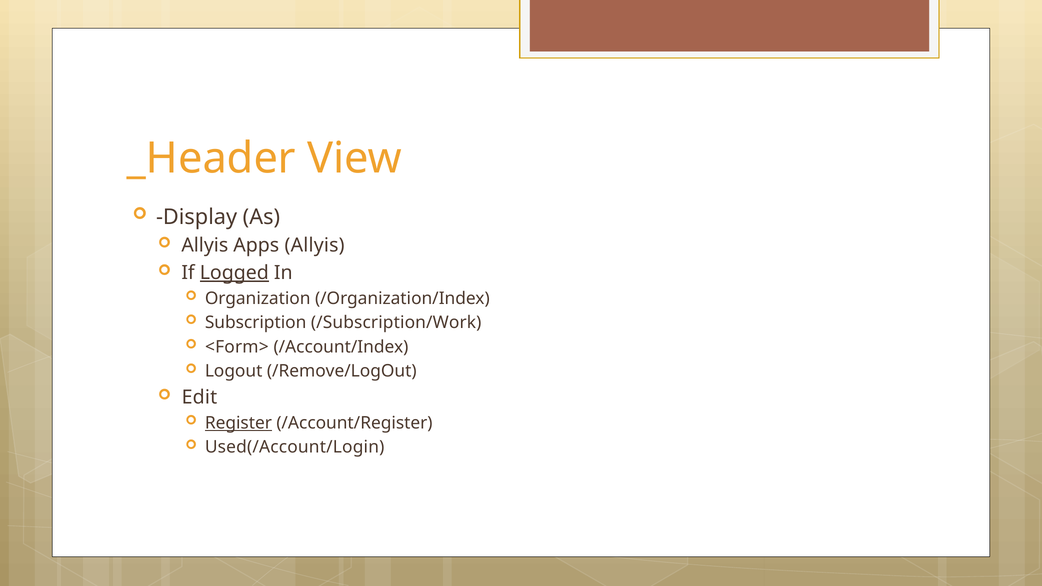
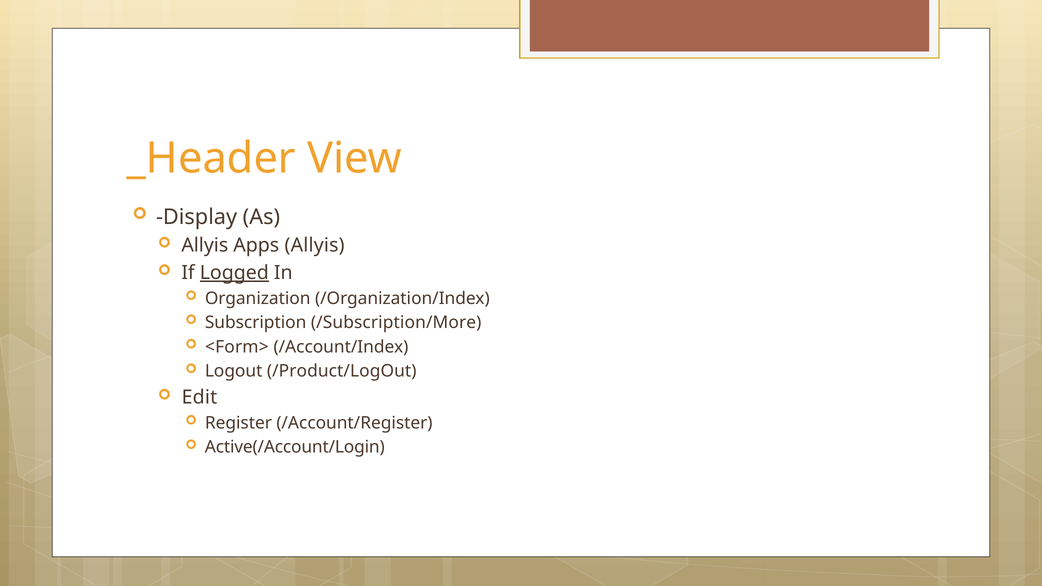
/Subscription/Work: /Subscription/Work -> /Subscription/More
/Remove/LogOut: /Remove/LogOut -> /Product/LogOut
Register underline: present -> none
Used(/Account/Login: Used(/Account/Login -> Active(/Account/Login
